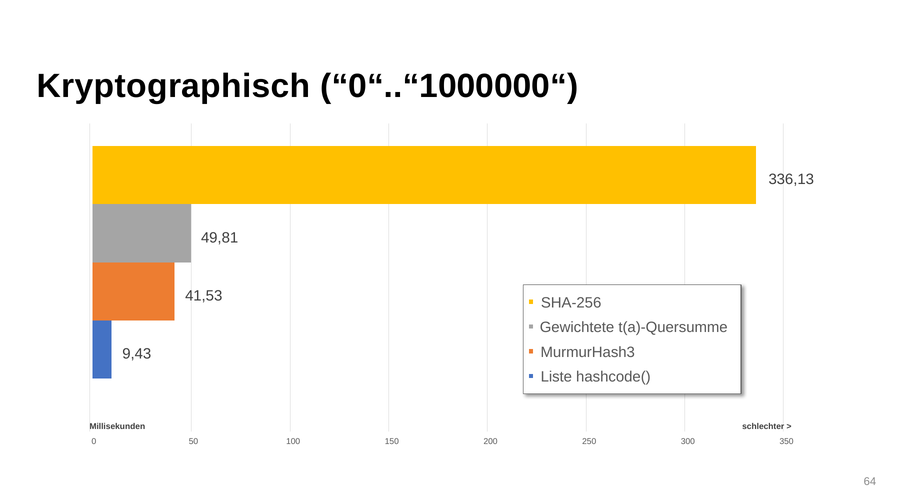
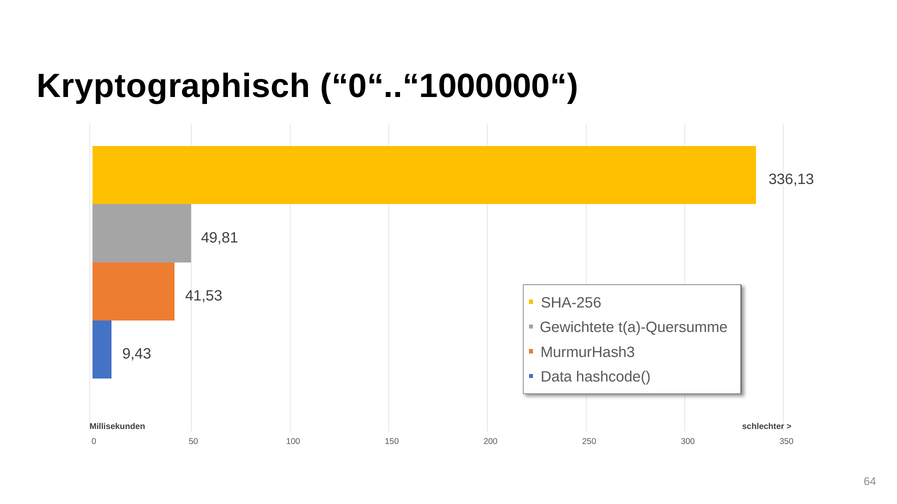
Liste: Liste -> Data
